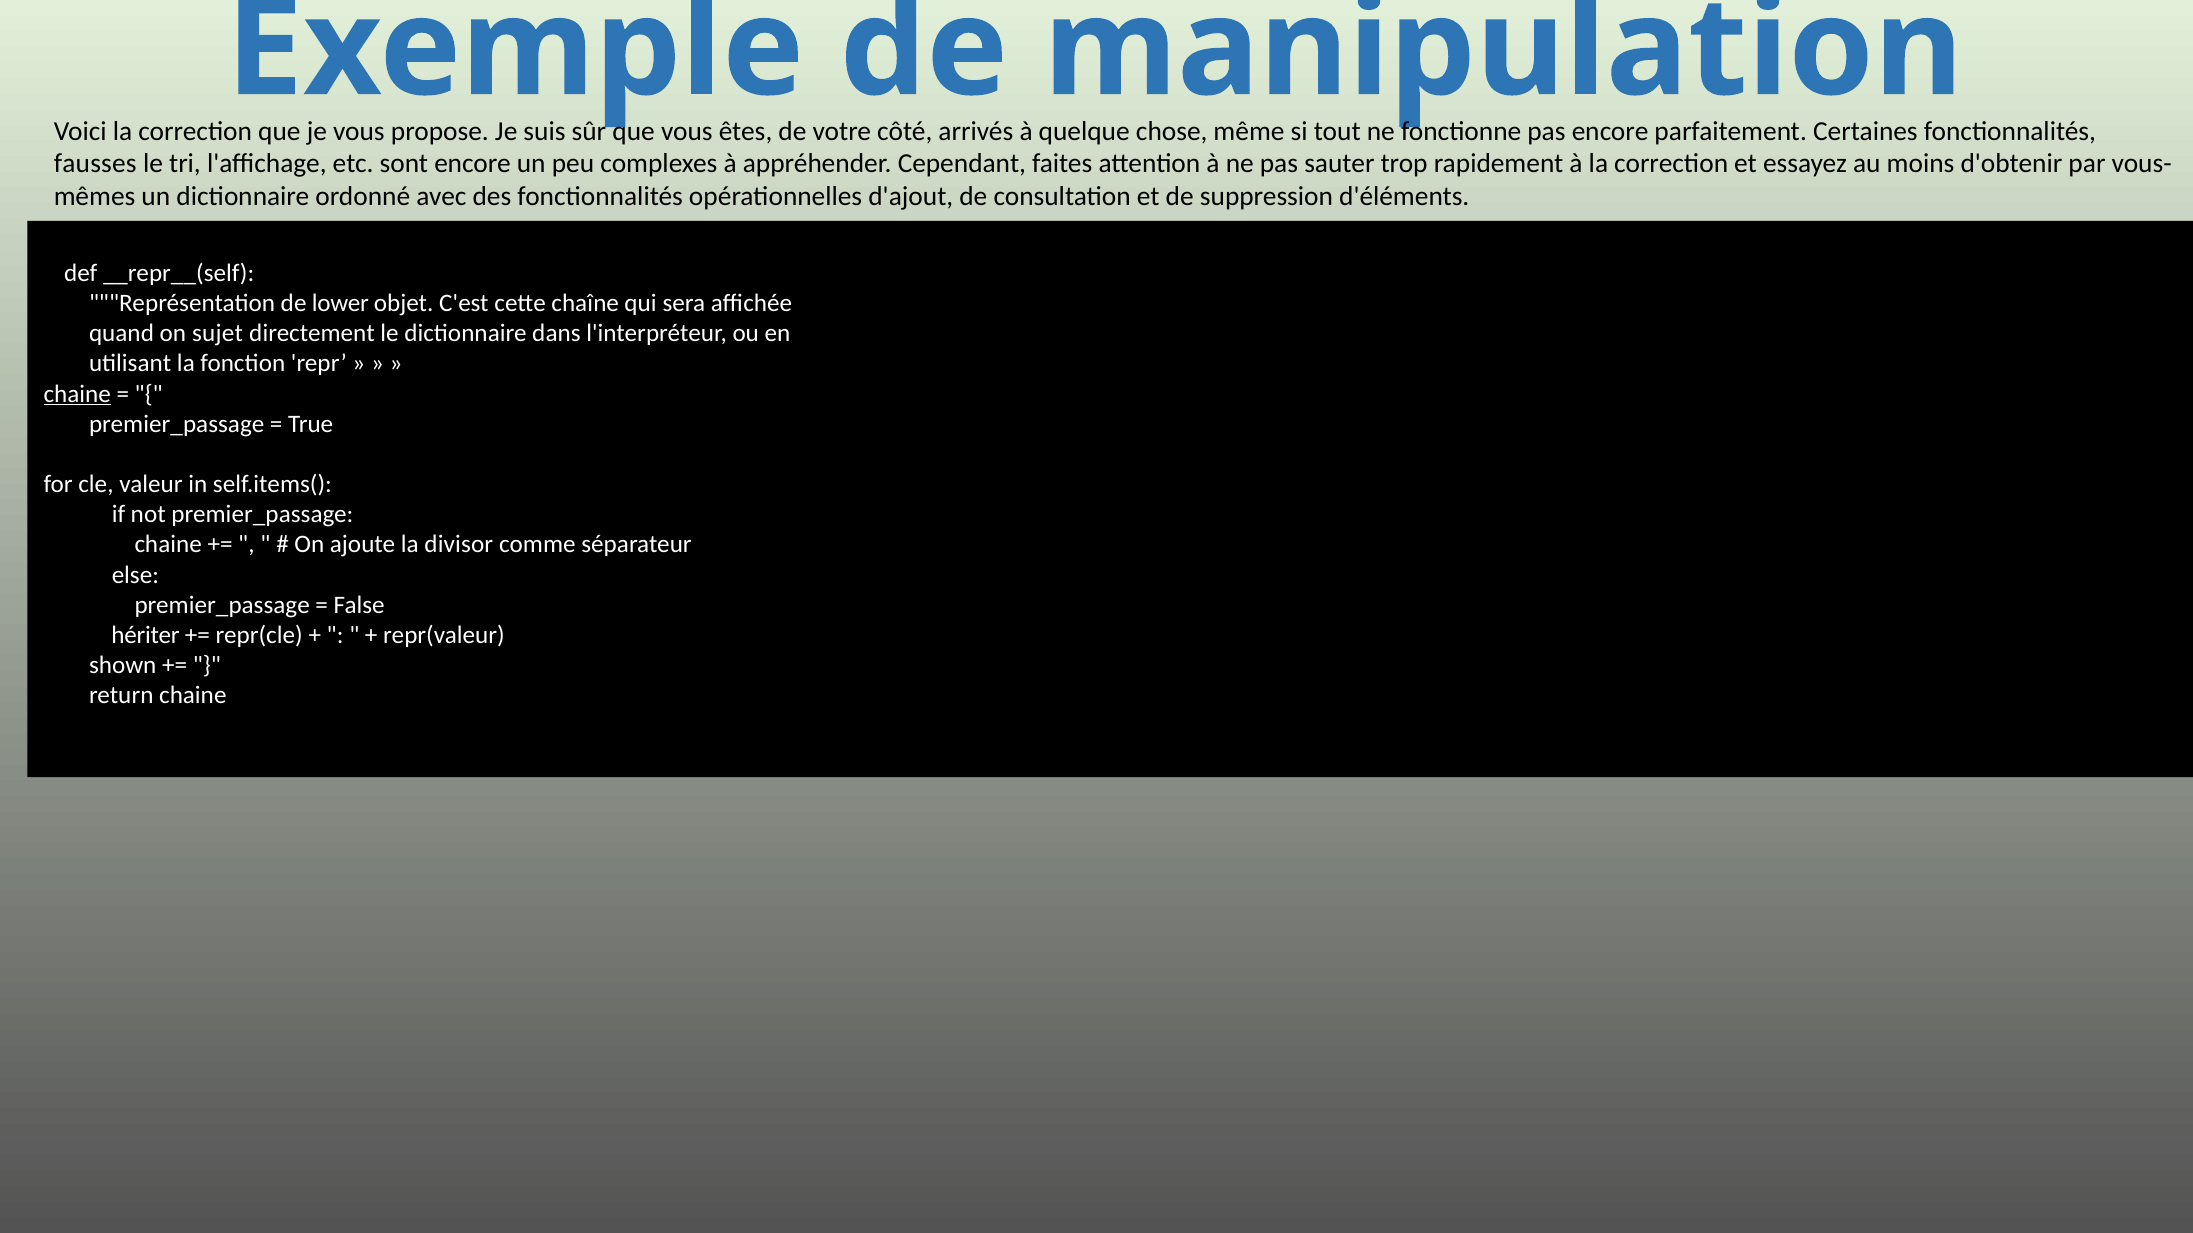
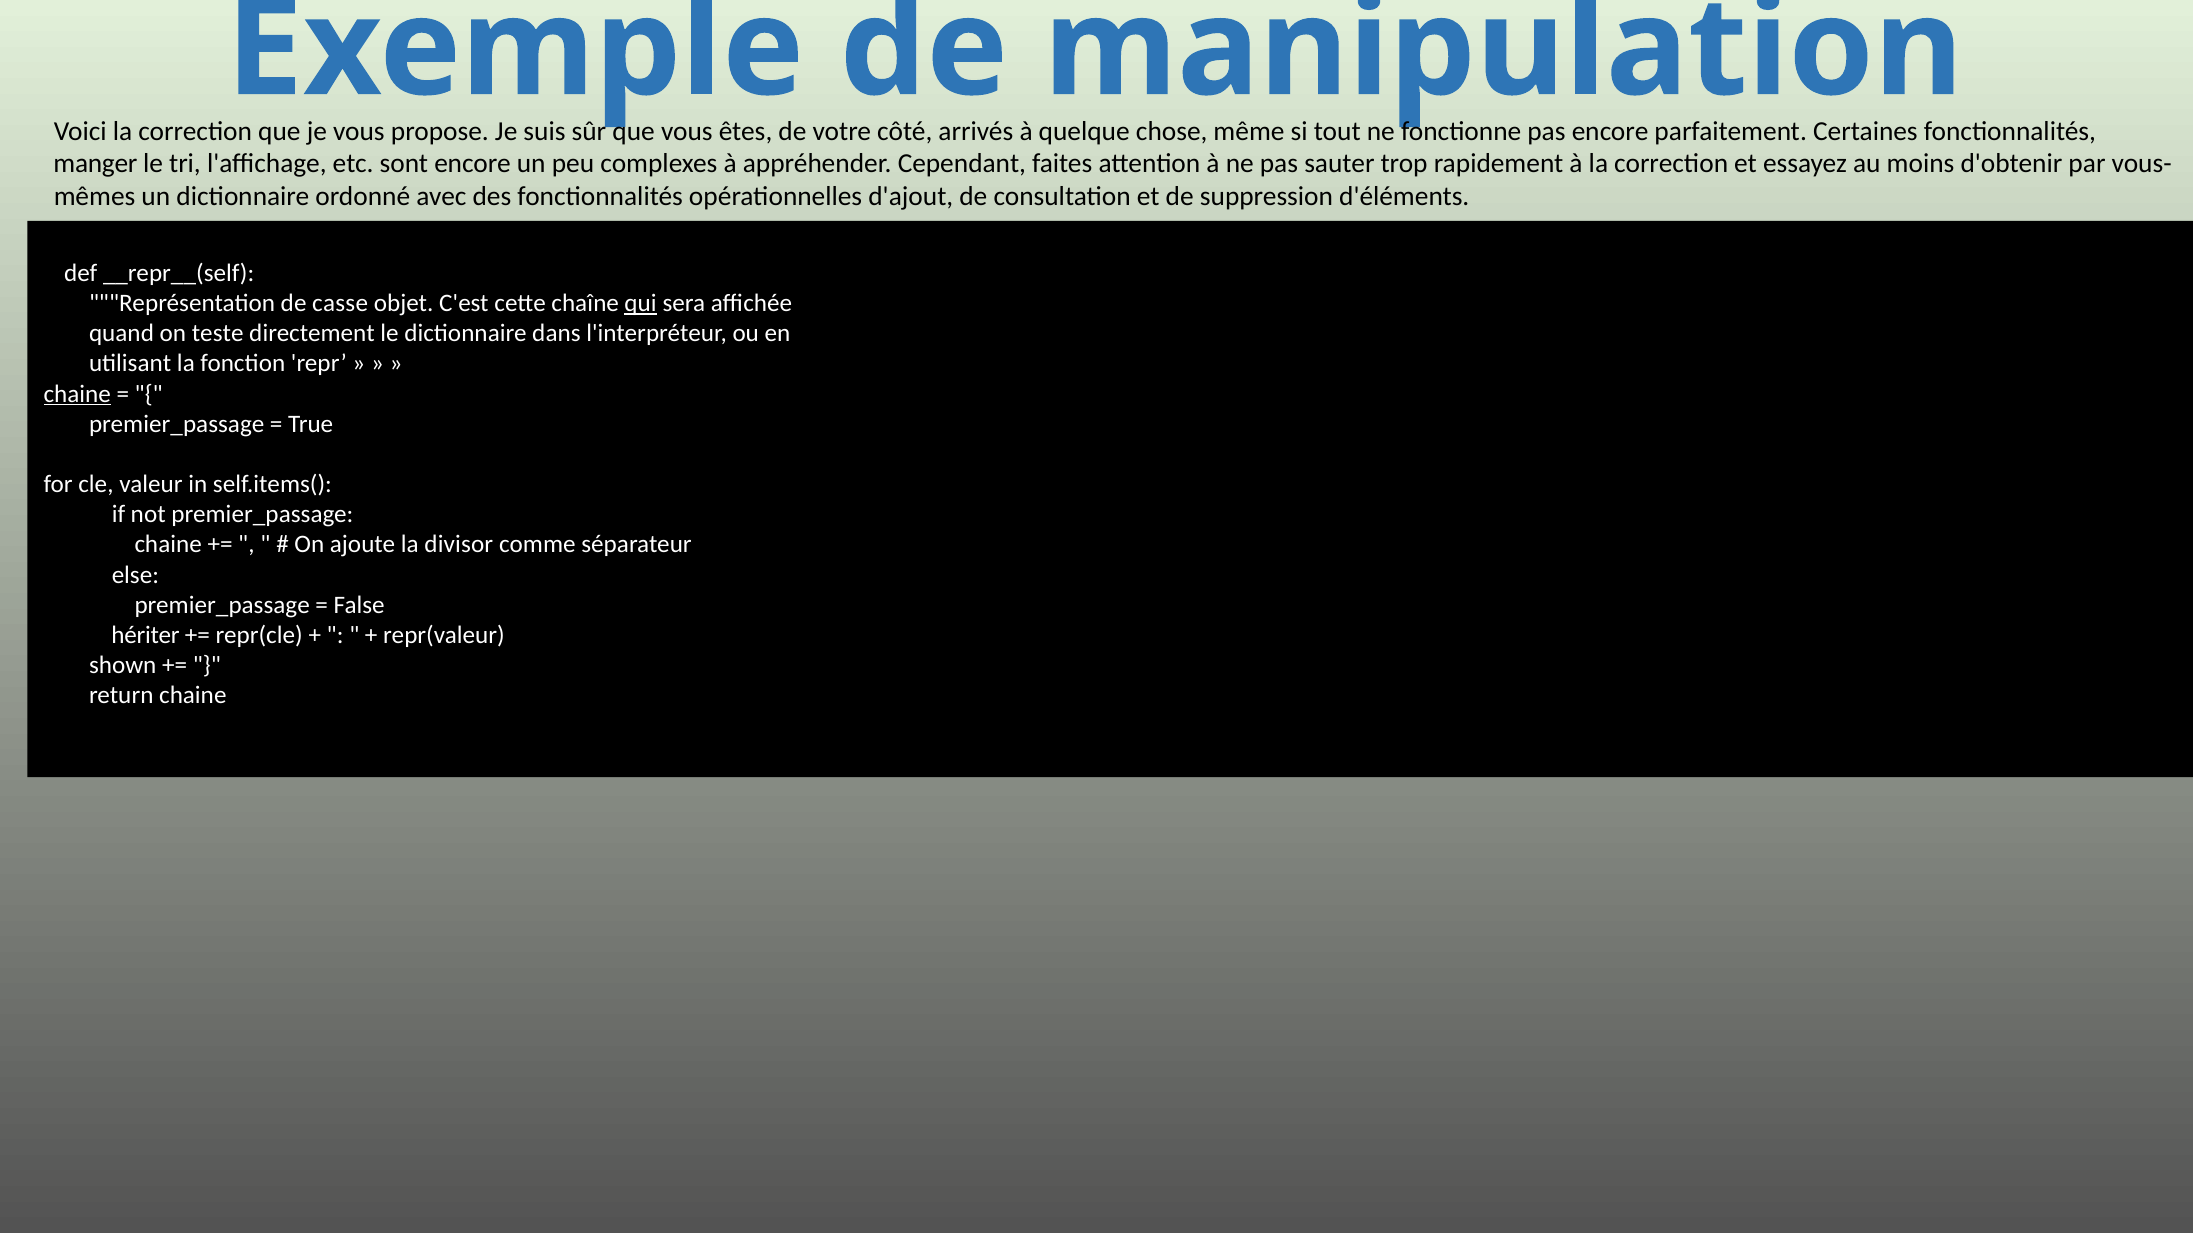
fausses: fausses -> manger
lower: lower -> casse
qui underline: none -> present
sujet: sujet -> teste
